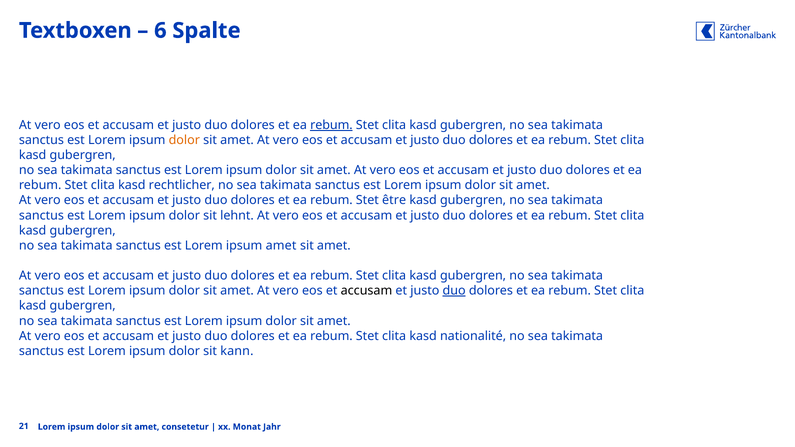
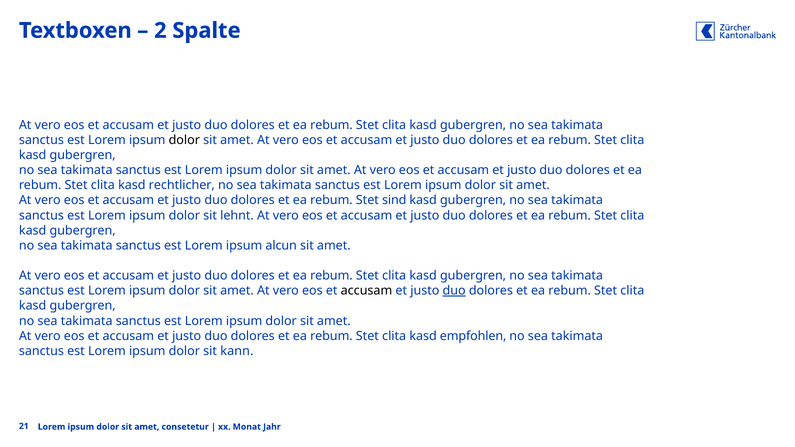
6: 6 -> 2
rebum at (331, 125) underline: present -> none
dolor at (184, 140) colour: orange -> black
être: être -> sind
ipsum amet: amet -> alcun
nationalité: nationalité -> empfohlen
